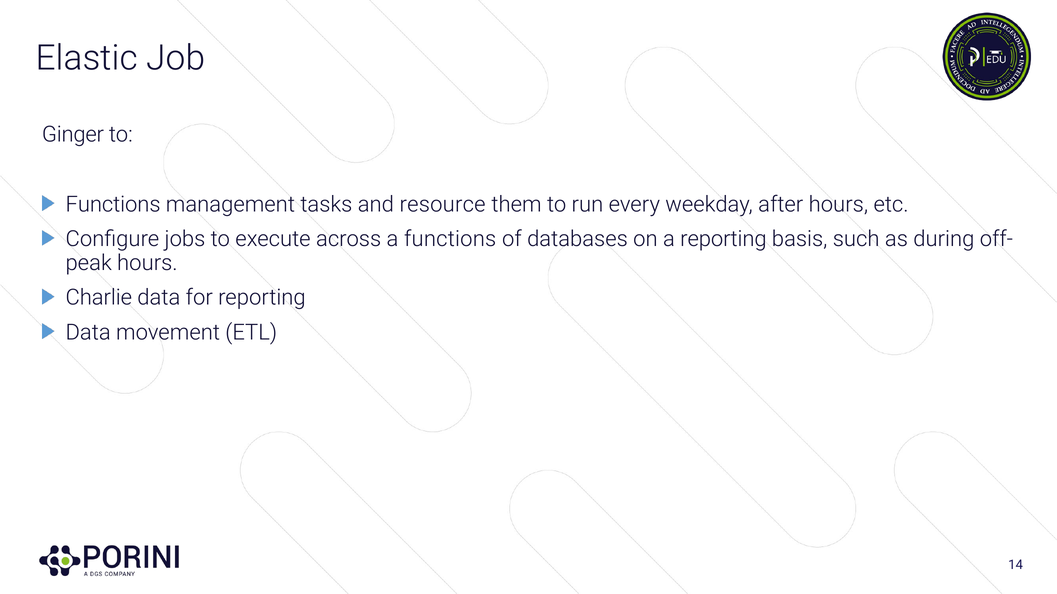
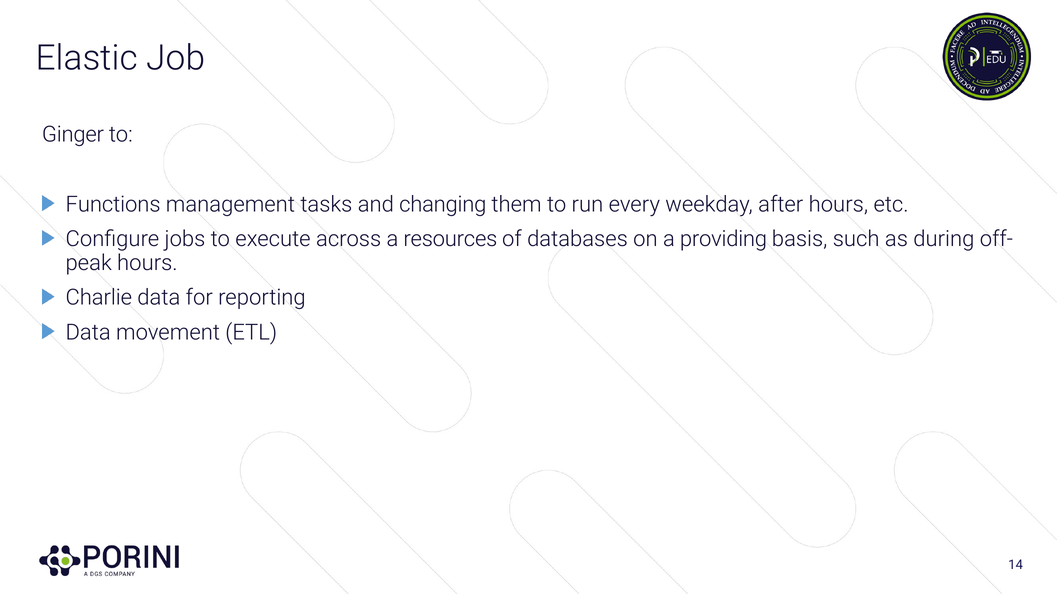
resource: resource -> changing
a functions: functions -> resources
a reporting: reporting -> providing
